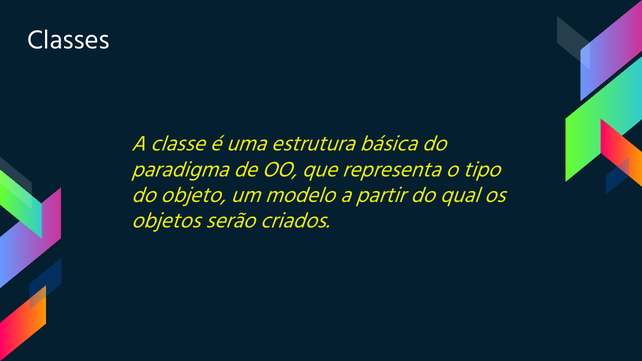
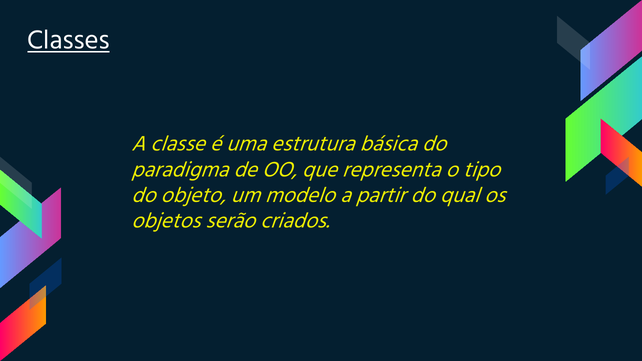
Classes underline: none -> present
